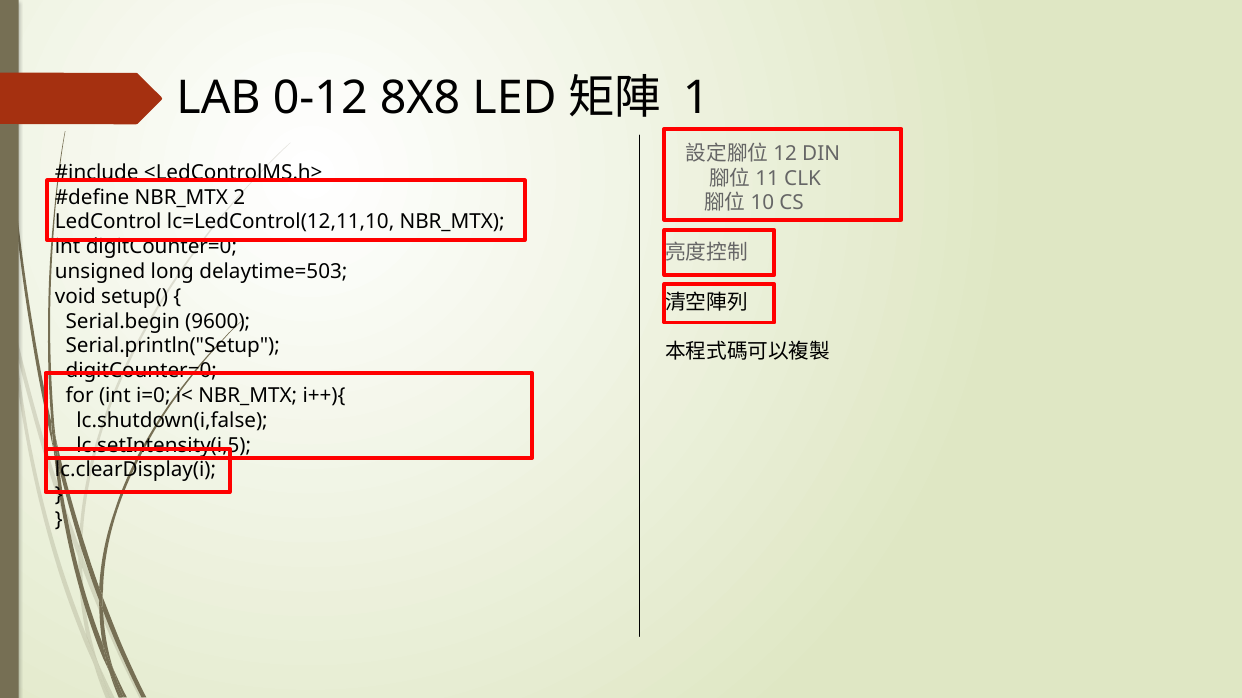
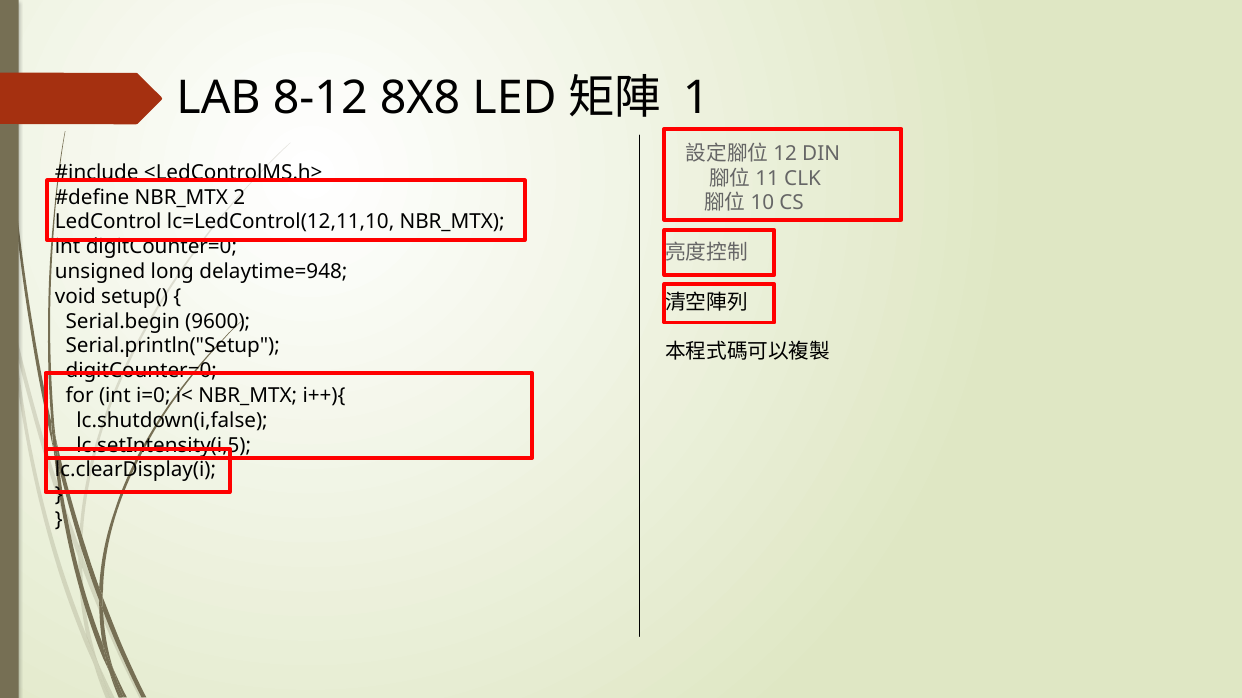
0-12: 0-12 -> 8-12
delaytime=503: delaytime=503 -> delaytime=948
